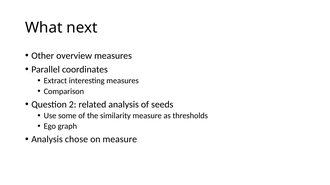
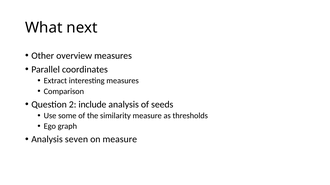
related: related -> include
chose: chose -> seven
